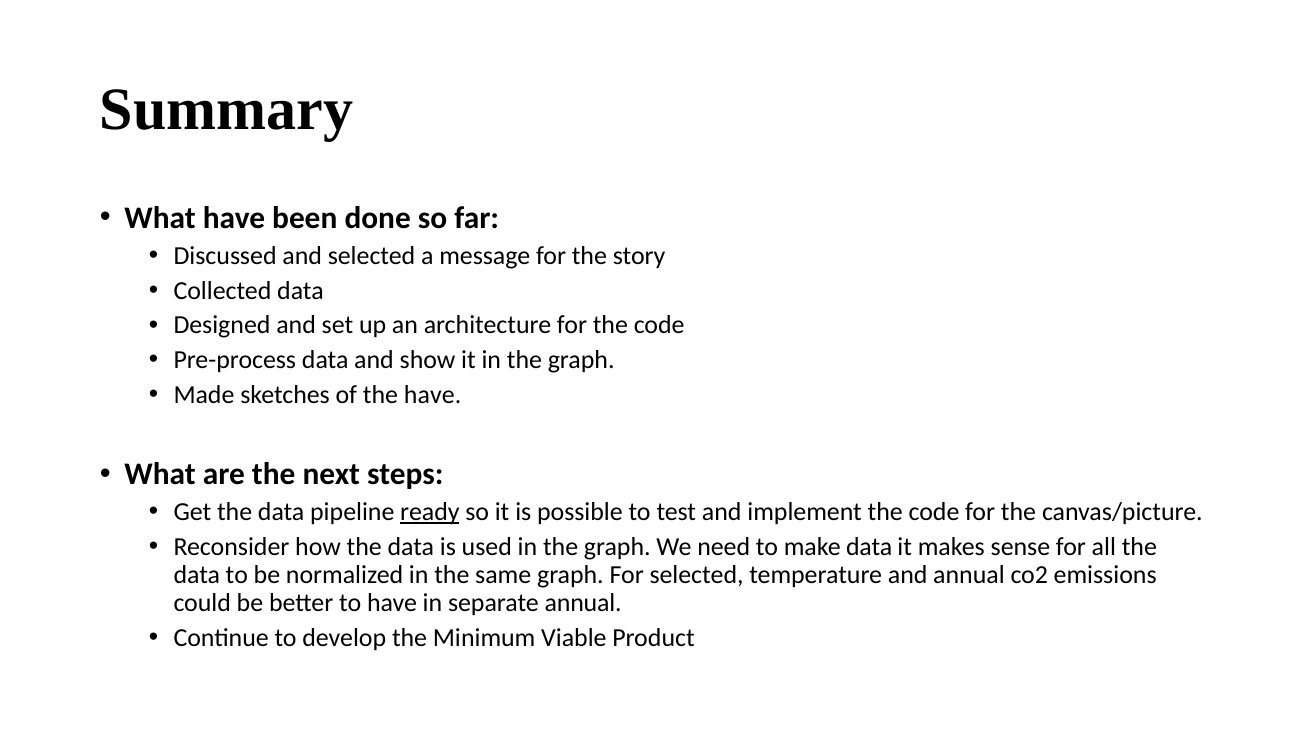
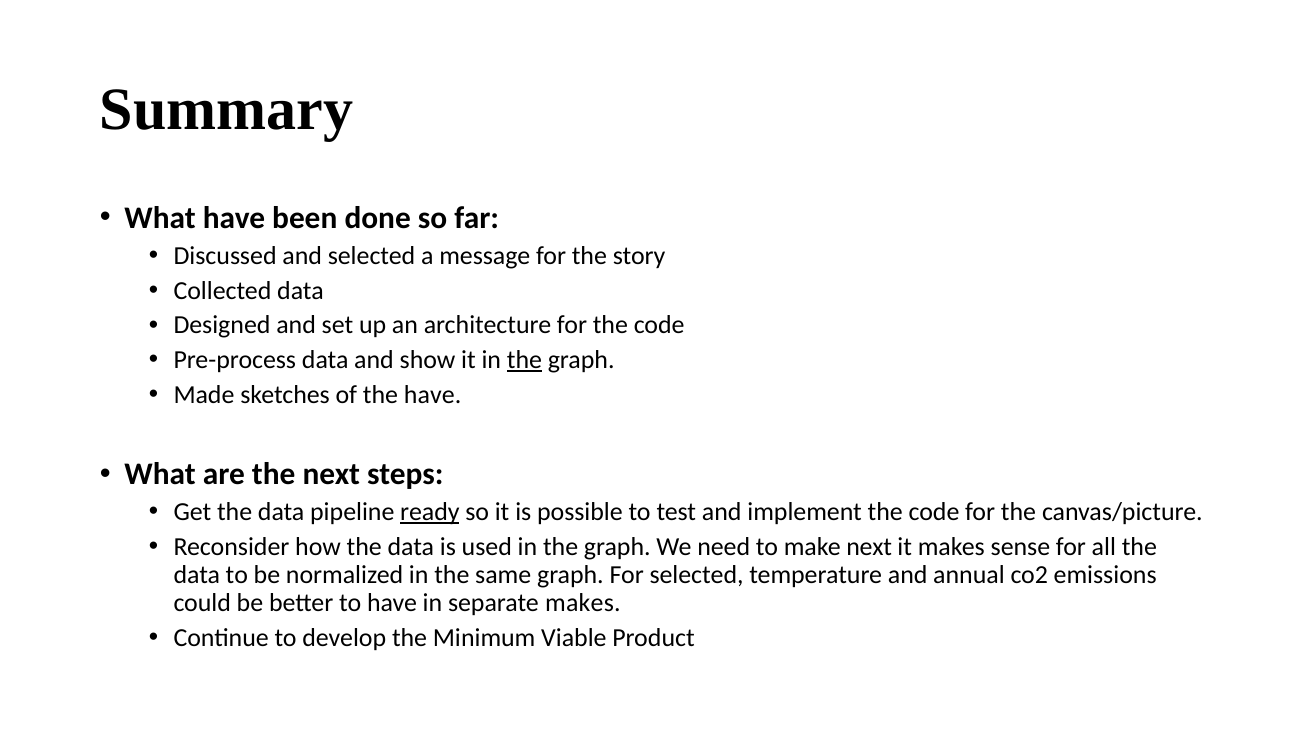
the at (525, 360) underline: none -> present
make data: data -> next
separate annual: annual -> makes
